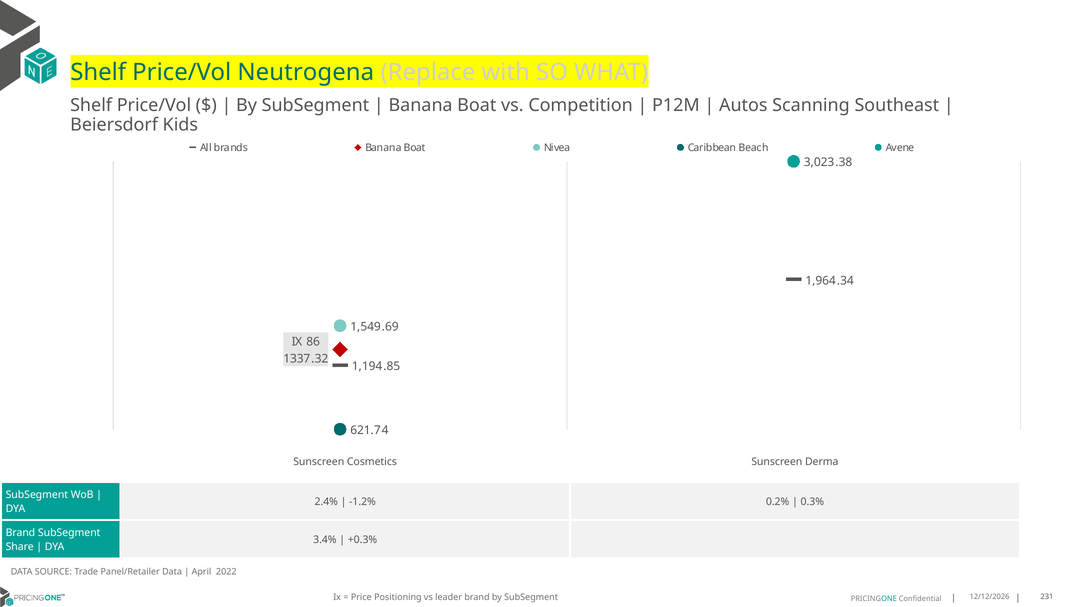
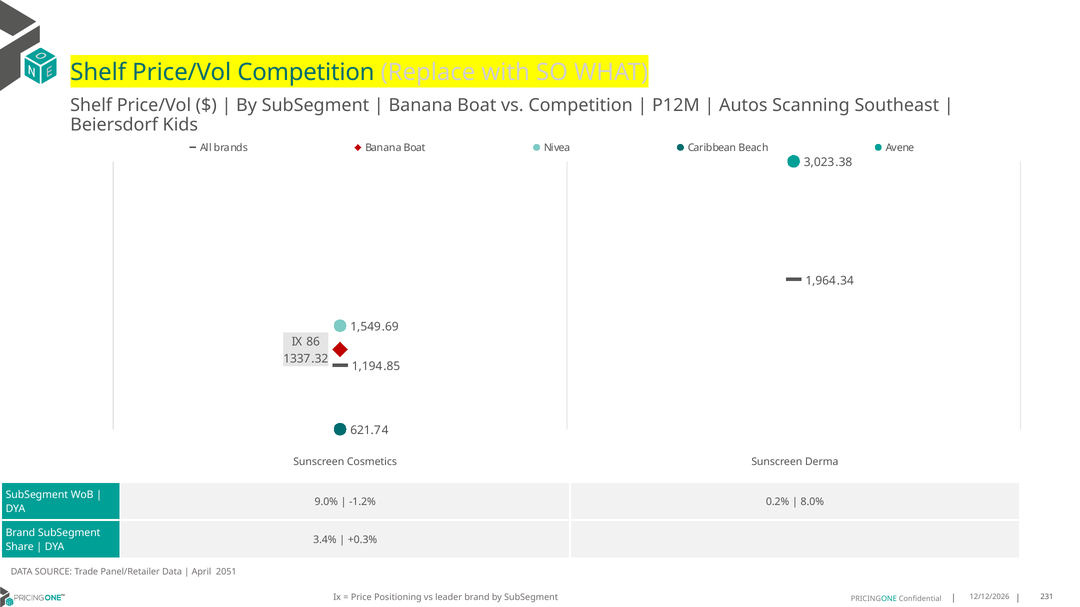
Price/Vol Neutrogena: Neutrogena -> Competition
2.4%: 2.4% -> 9.0%
0.3%: 0.3% -> 8.0%
2022: 2022 -> 2051
